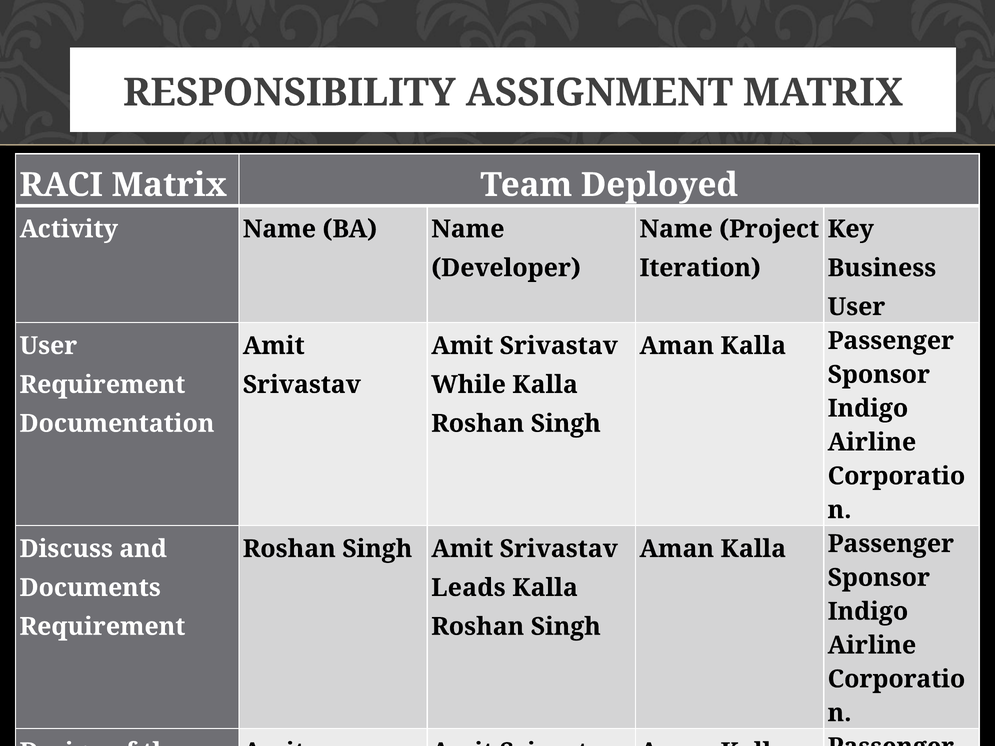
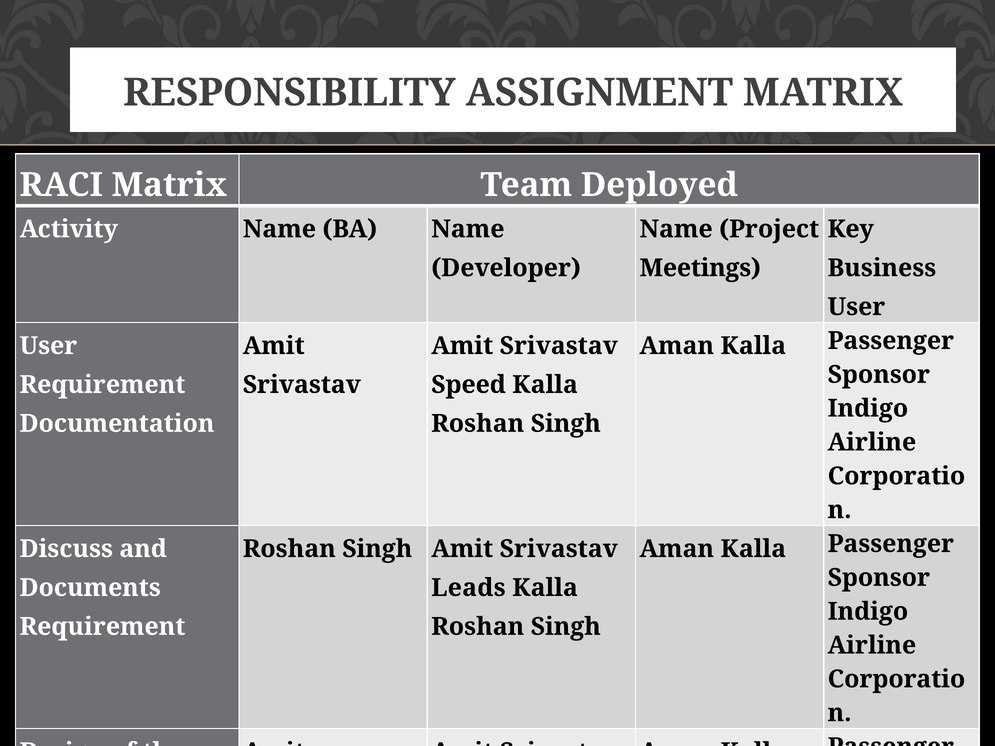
Iteration: Iteration -> Meetings
While: While -> Speed
